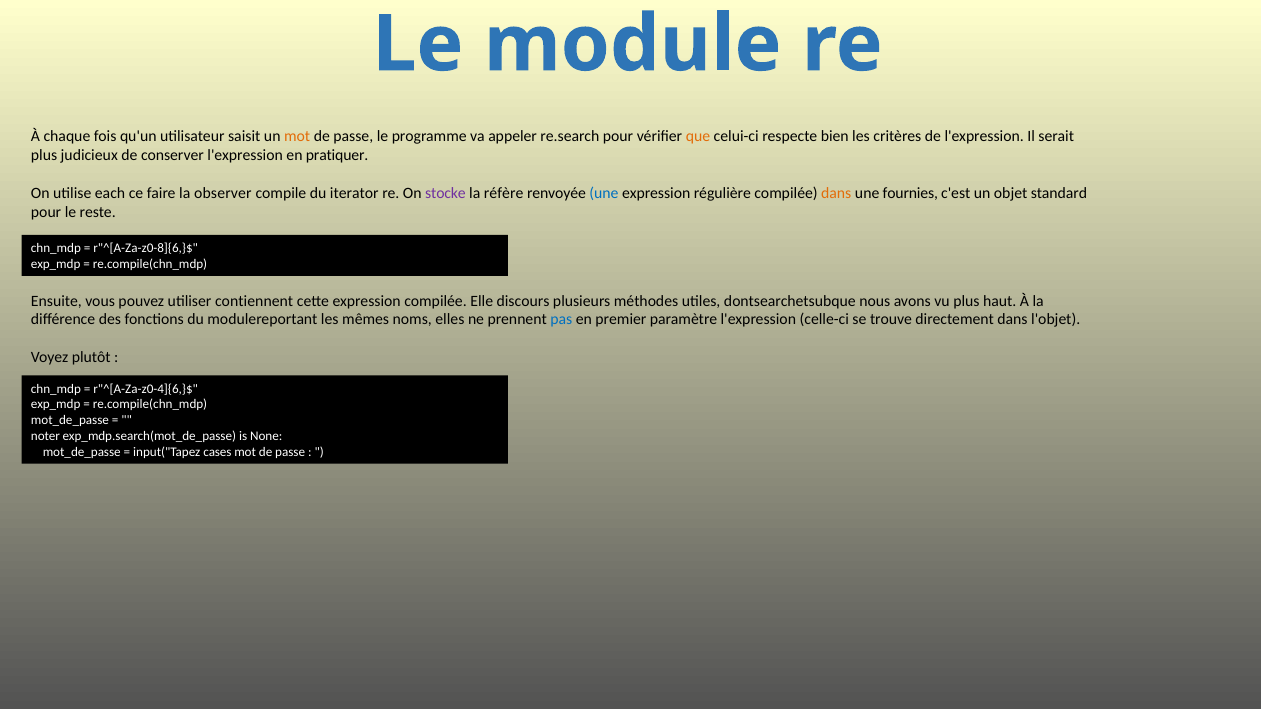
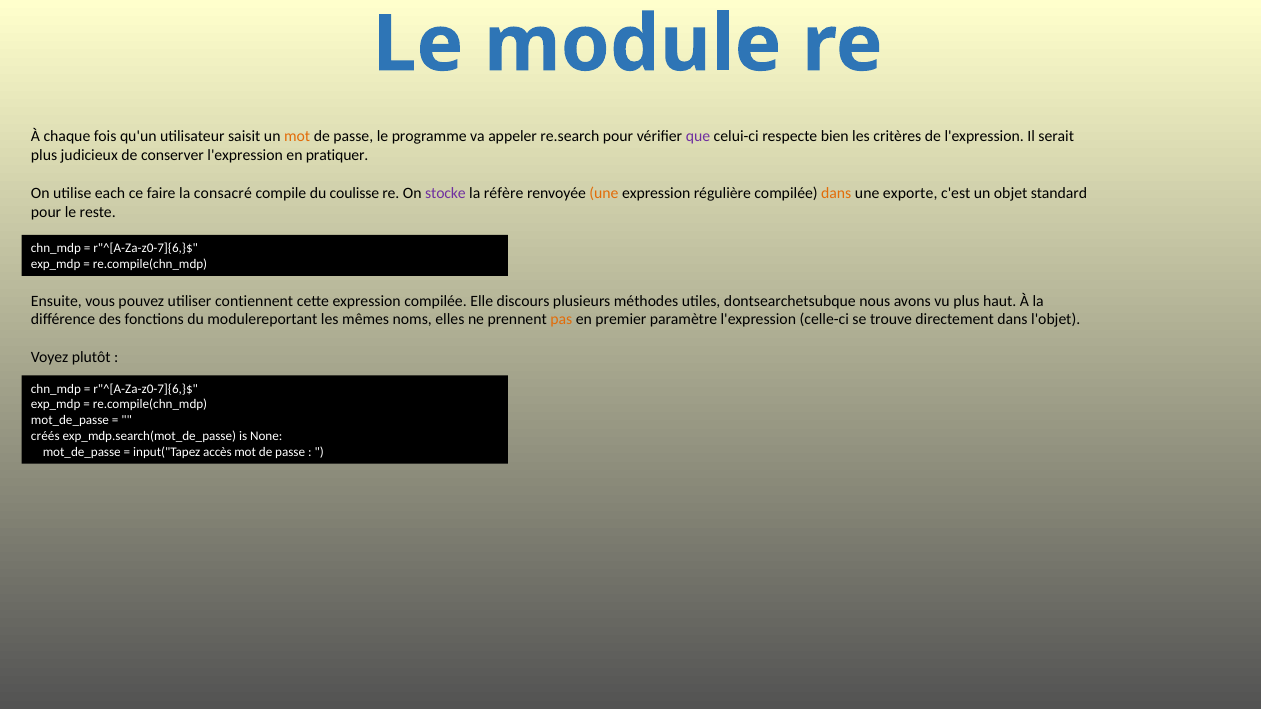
que colour: orange -> purple
observer: observer -> consacré
iterator: iterator -> coulisse
une at (604, 193) colour: blue -> orange
fournies: fournies -> exporte
r"^[A-Za-z0-8]{6,}$ at (146, 249): r"^[A-Za-z0-8]{6,}$ -> r"^[A-Za-z0-7]{6,}$
pas colour: blue -> orange
r"^[A-Za-z0-4]{6,}$ at (146, 389): r"^[A-Za-z0-4]{6,}$ -> r"^[A-Za-z0-7]{6,}$
noter: noter -> créés
cases: cases -> accès
